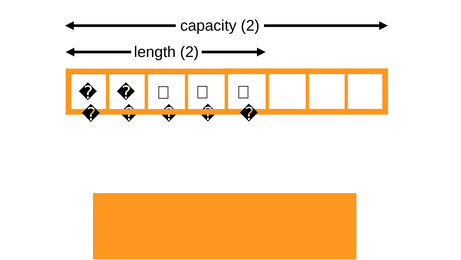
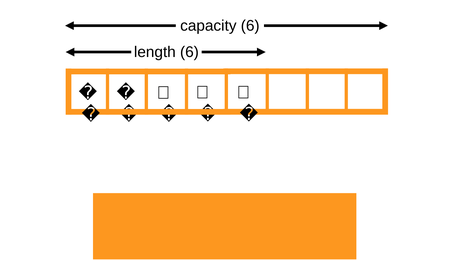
capacity 2: 2 -> 6
length 2: 2 -> 6
